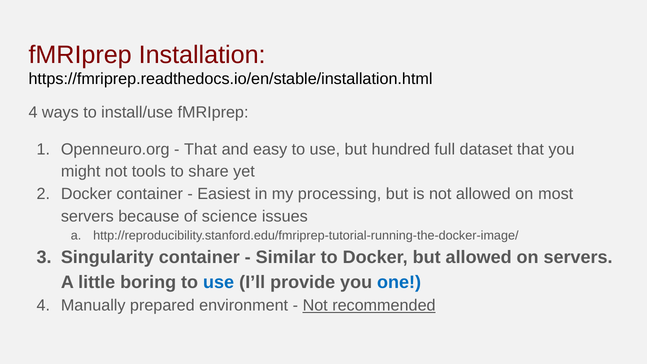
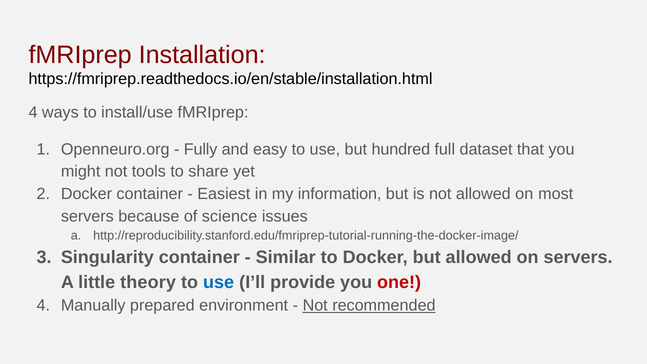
That at (200, 149): That -> Fully
processing: processing -> information
boring: boring -> theory
one colour: blue -> red
